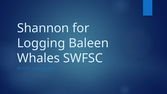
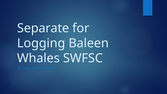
Shannon: Shannon -> Separate
